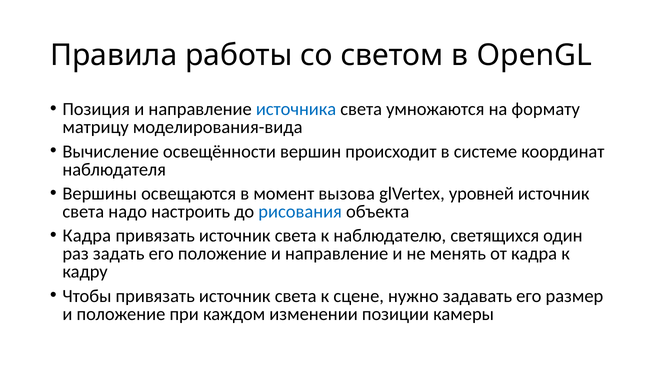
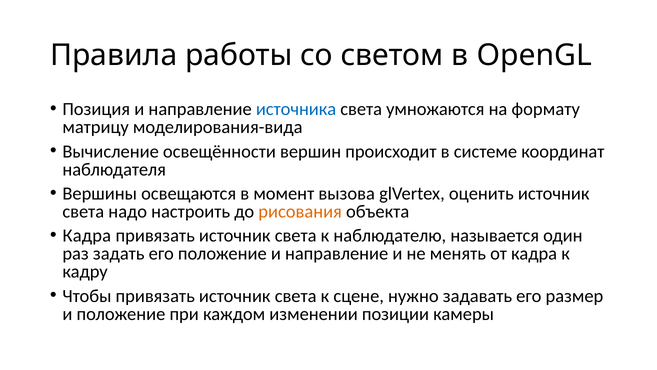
уровней: уровней -> оценить
рисования colour: blue -> orange
светящихся: светящихся -> называется
